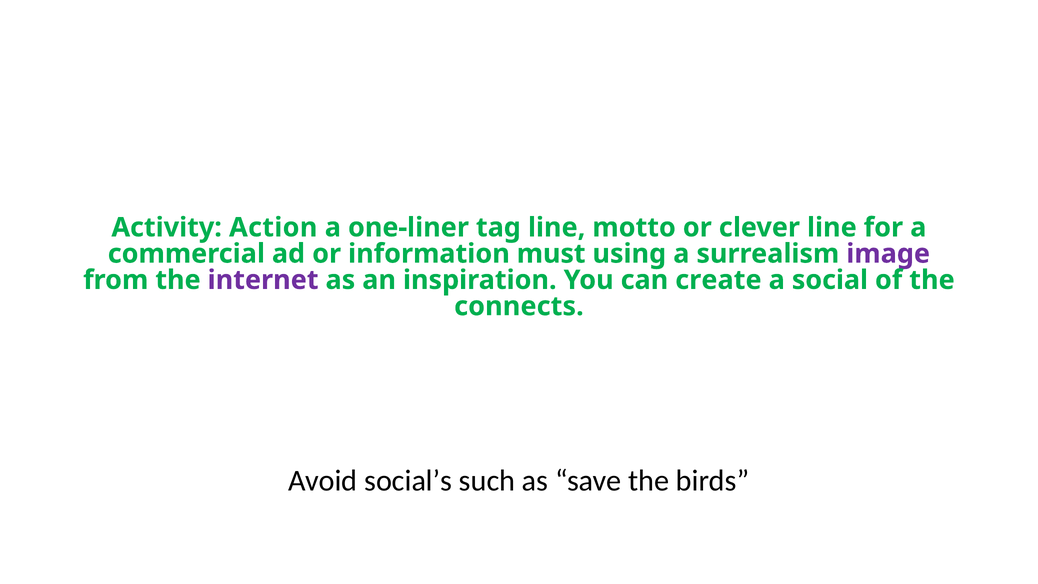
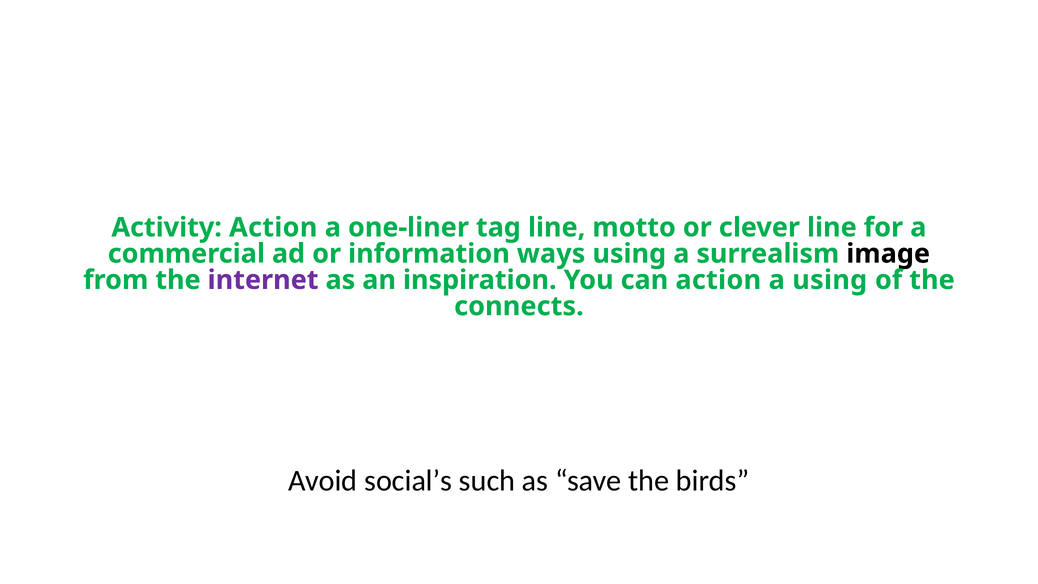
must: must -> ways
image colour: purple -> black
can create: create -> action
a social: social -> using
